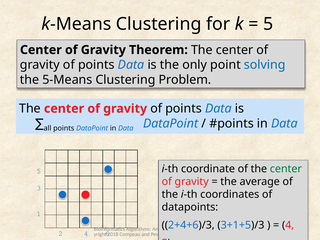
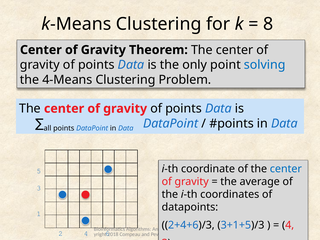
5 at (268, 24): 5 -> 8
5-Means: 5-Means -> 4-Means
center at (286, 169) colour: green -> blue
